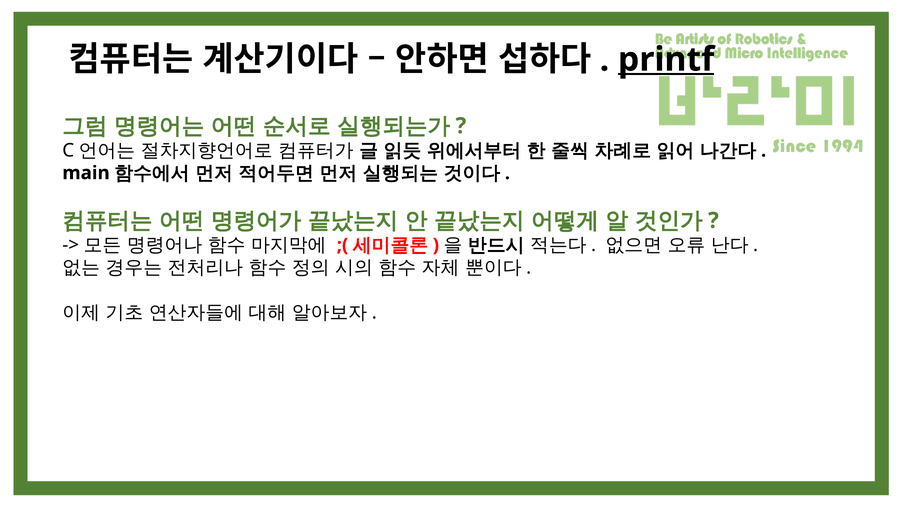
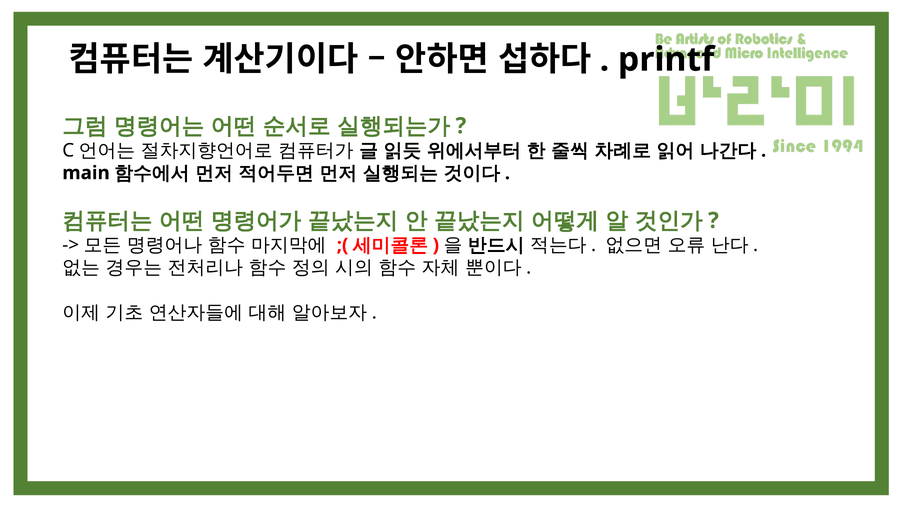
printf underline: present -> none
